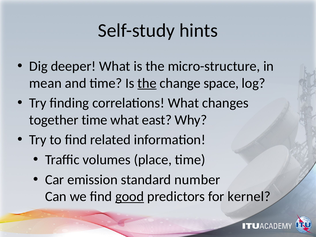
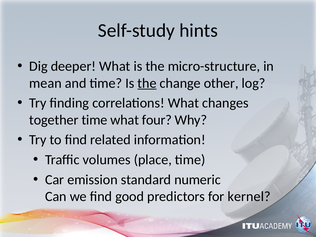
space: space -> other
east: east -> four
number: number -> numeric
good underline: present -> none
